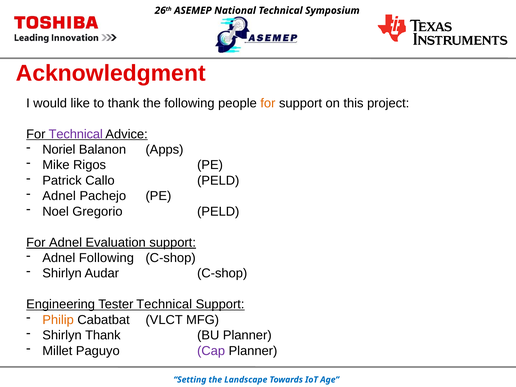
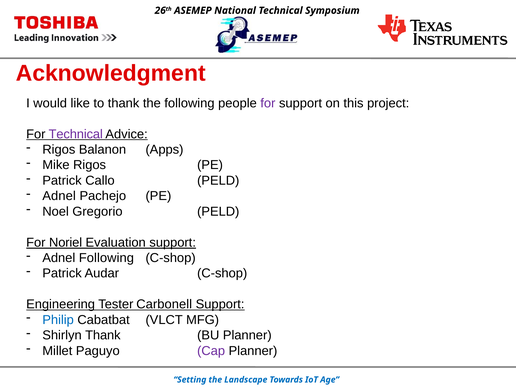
for at (268, 103) colour: orange -> purple
Noriel at (59, 150): Noriel -> Rigos
For Adnel: Adnel -> Noriel
Shirlyn at (62, 273): Shirlyn -> Patrick
Tester Technical: Technical -> Carbonell
Philip colour: orange -> blue
